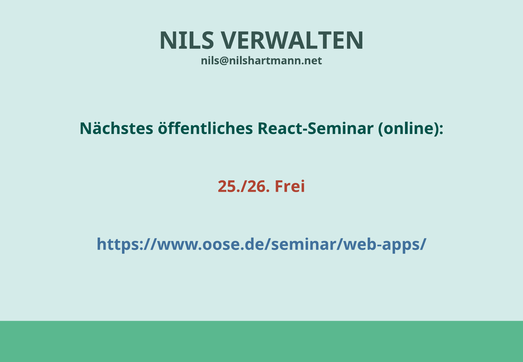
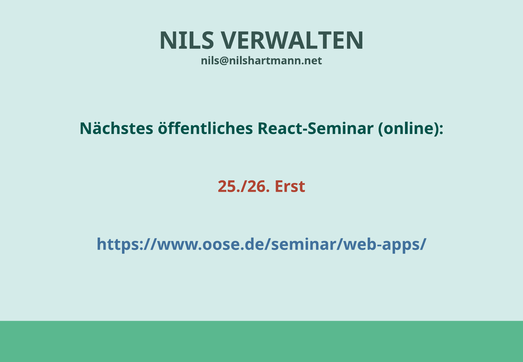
Frei: Frei -> Erst
